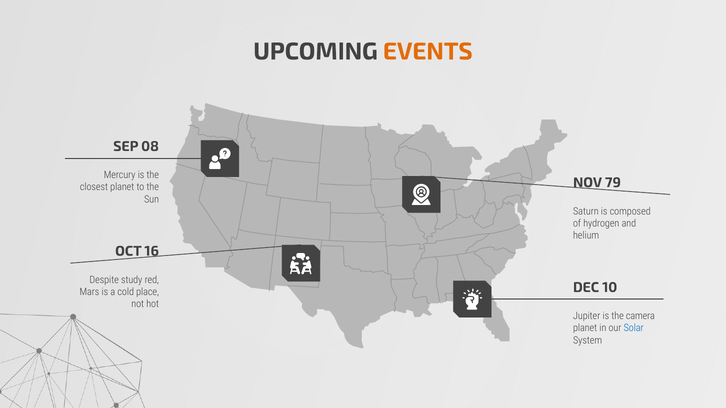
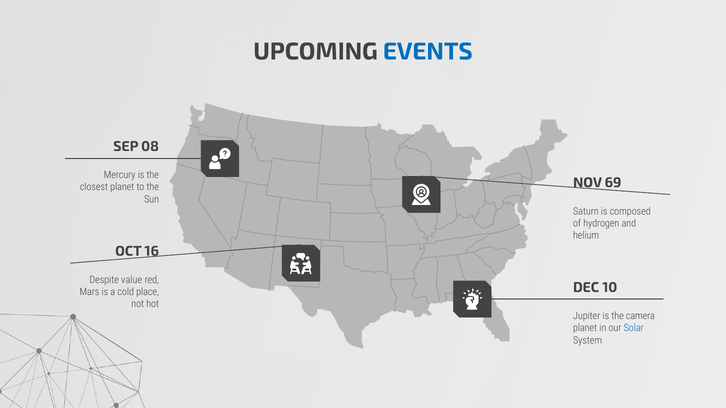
EVENTS colour: orange -> blue
79: 79 -> 69
study: study -> value
